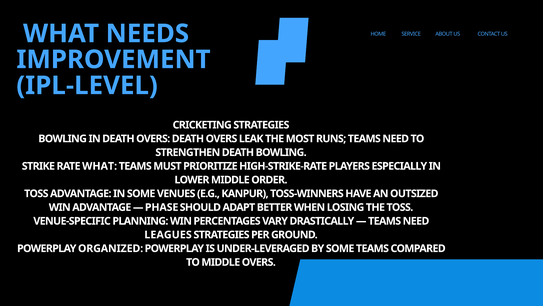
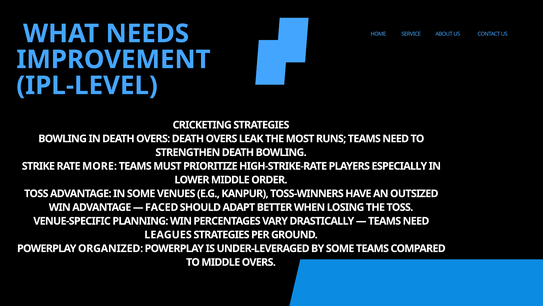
RATE WHAT: WHAT -> MORE
PHASE: PHASE -> FACED
